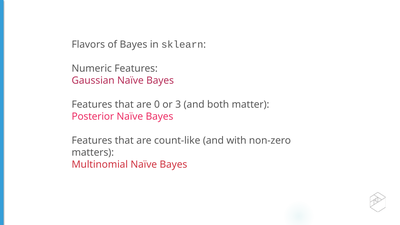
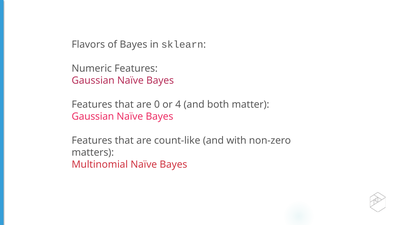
3: 3 -> 4
Posterior at (93, 117): Posterior -> Gaussian
